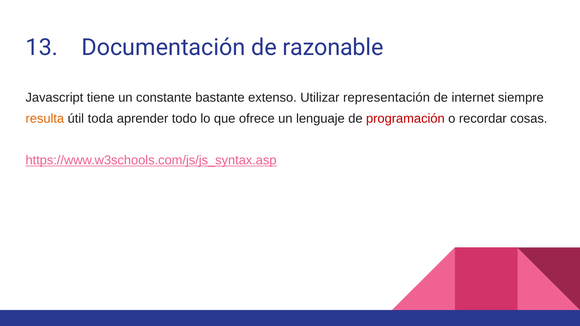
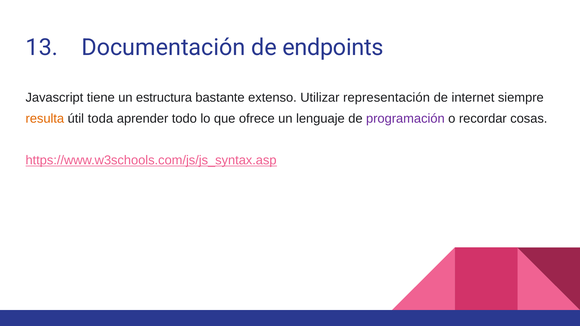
razonable: razonable -> endpoints
constante: constante -> estructura
programación colour: red -> purple
